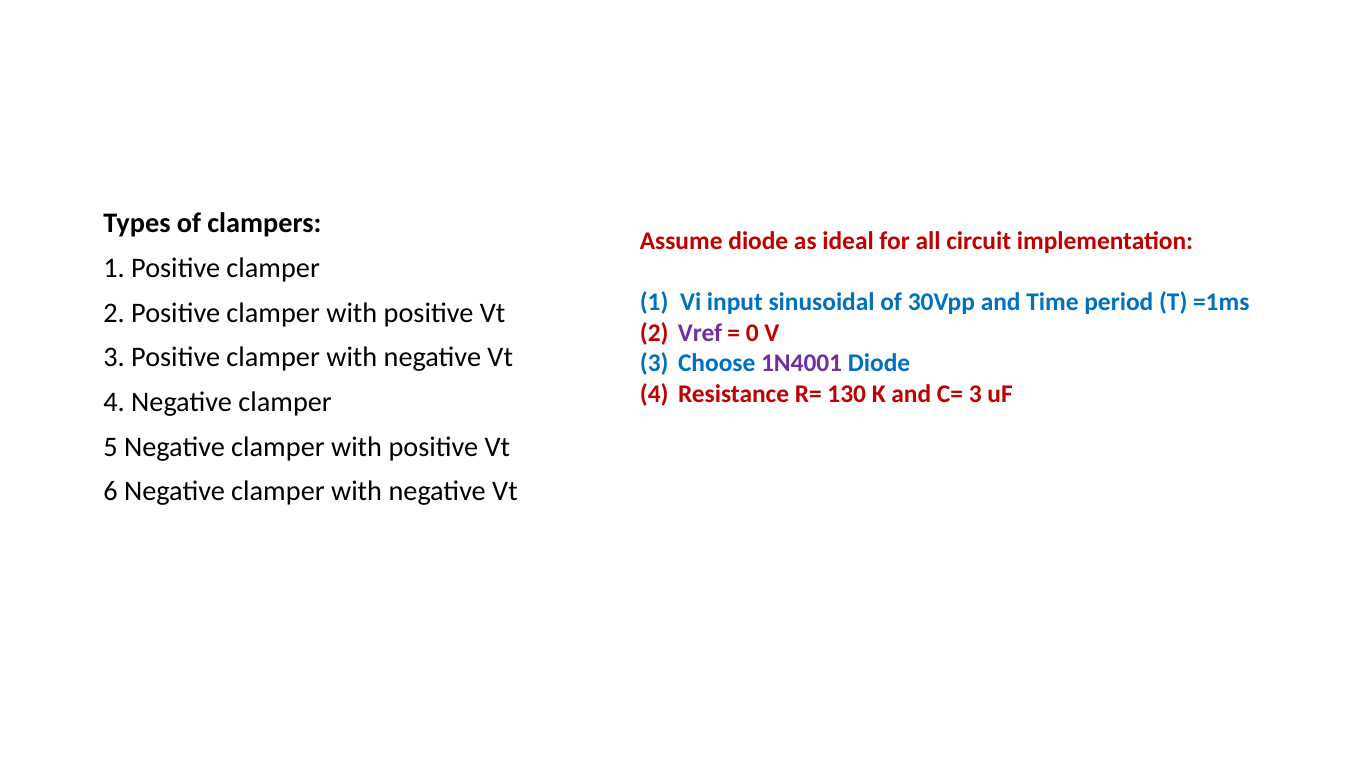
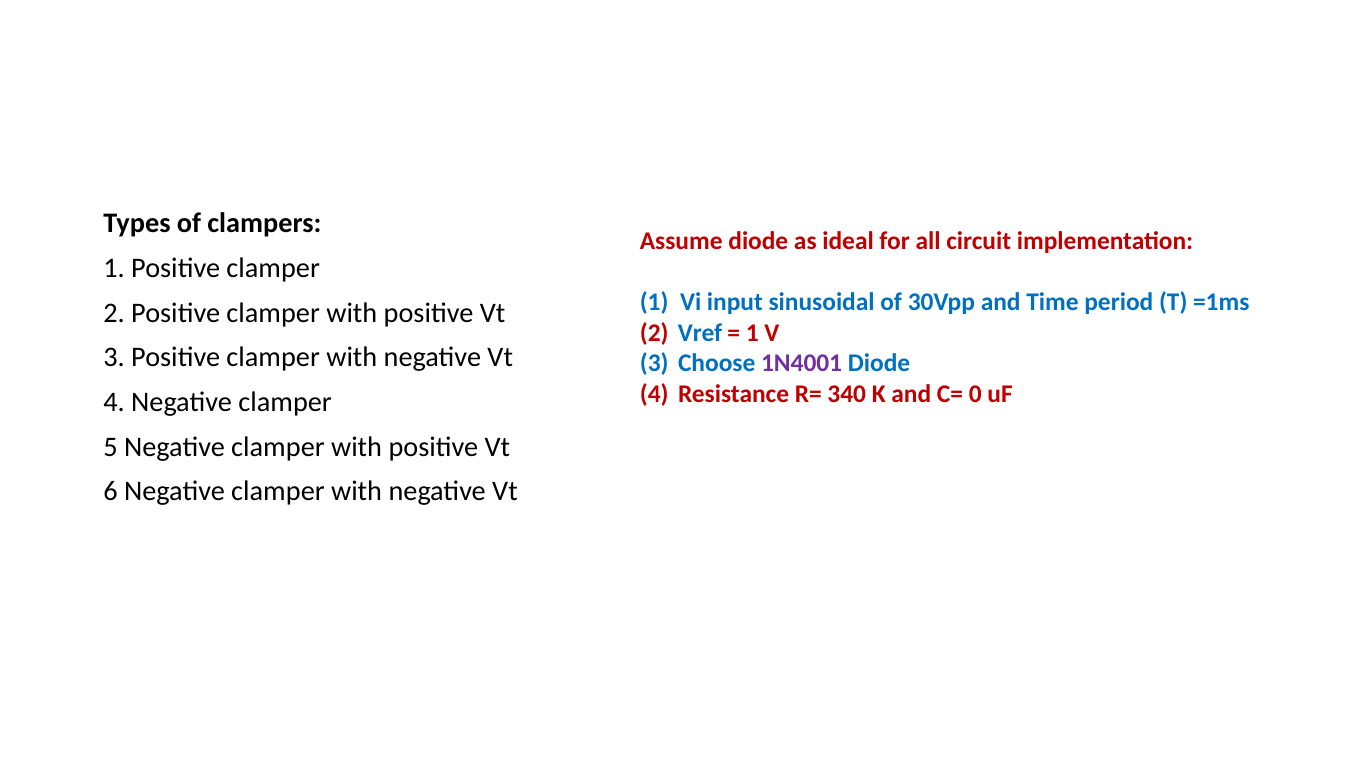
Vref colour: purple -> blue
0 at (752, 333): 0 -> 1
130: 130 -> 340
C= 3: 3 -> 0
